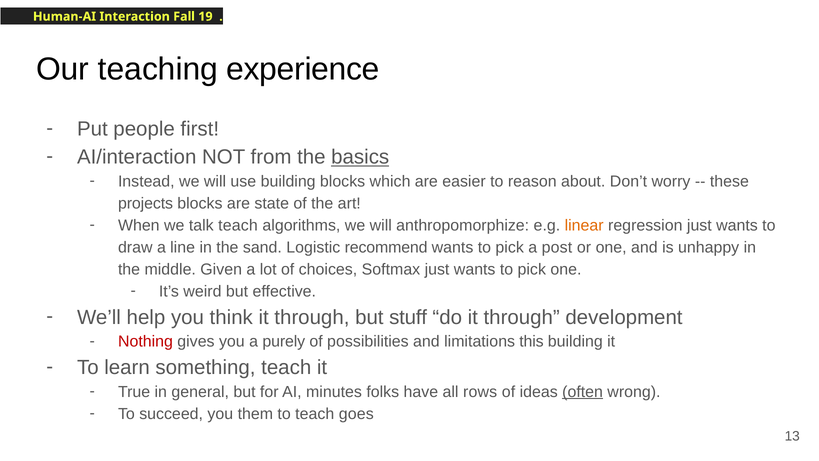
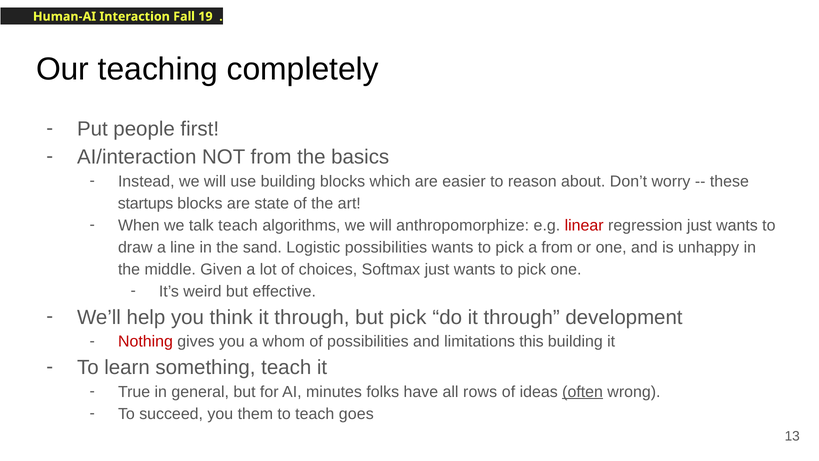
experience: experience -> completely
basics underline: present -> none
projects: projects -> startups
linear colour: orange -> red
Logistic recommend: recommend -> possibilities
a post: post -> from
but stuff: stuff -> pick
purely: purely -> whom
